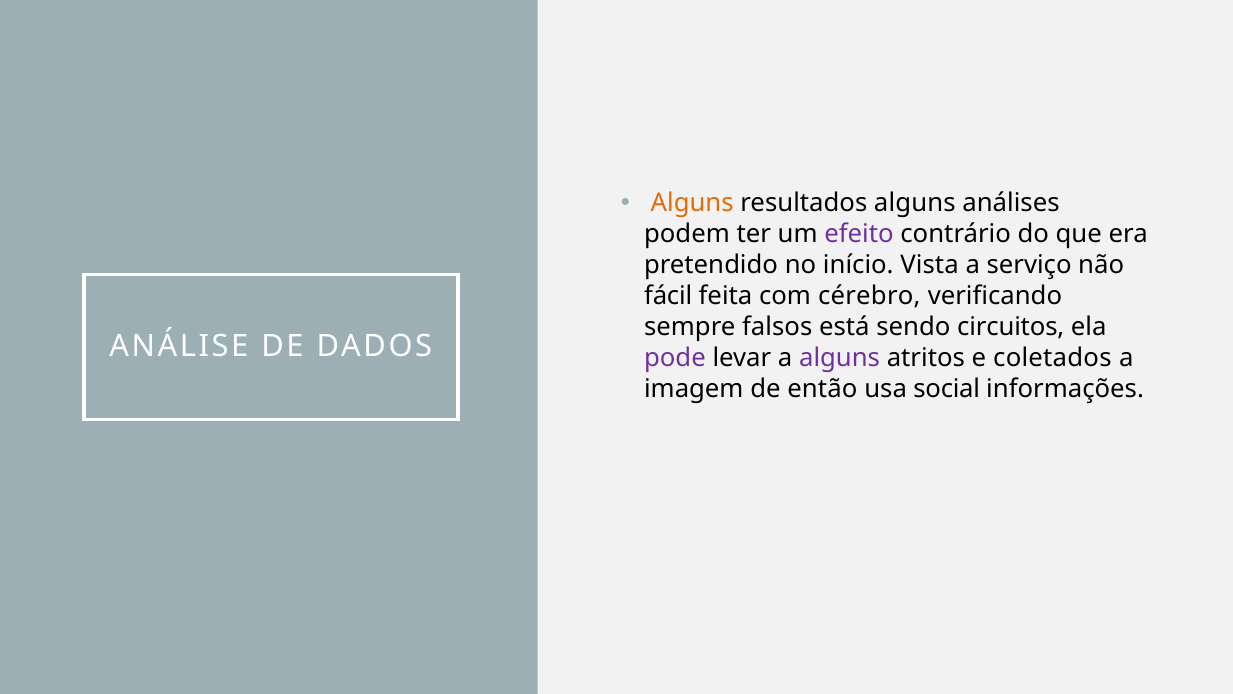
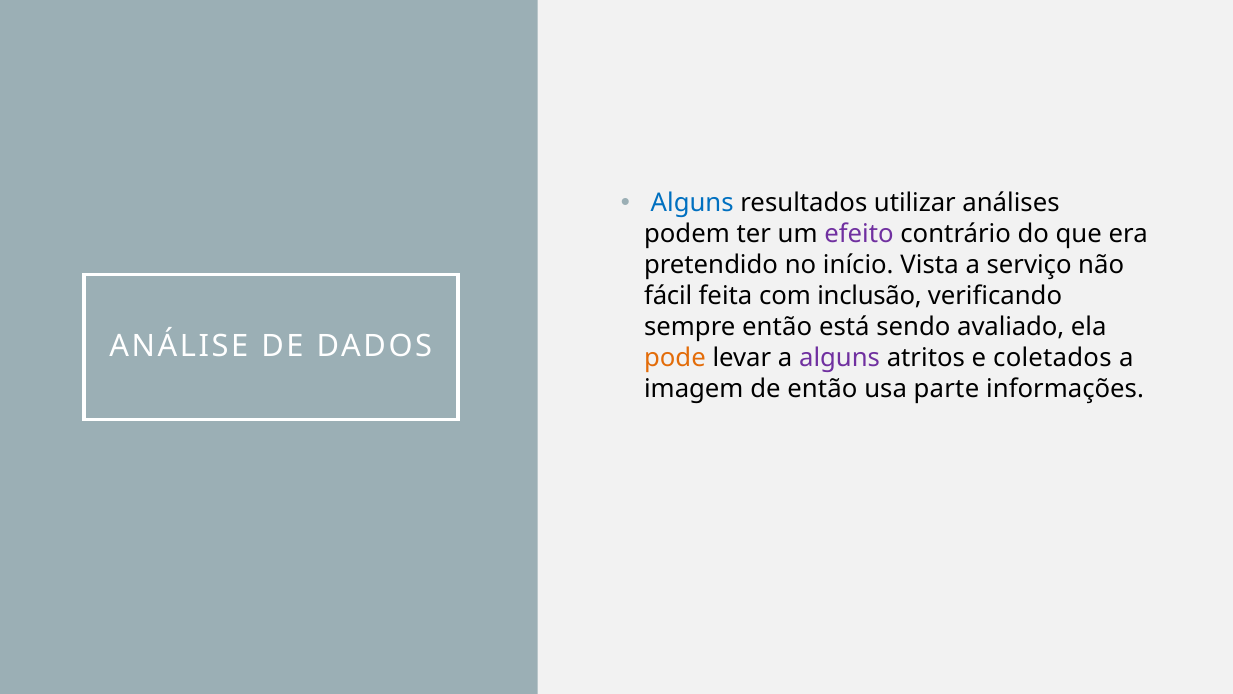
Alguns at (692, 203) colour: orange -> blue
resultados alguns: alguns -> utilizar
cérebro: cérebro -> inclusão
sempre falsos: falsos -> então
circuitos: circuitos -> avaliado
pode colour: purple -> orange
social: social -> parte
